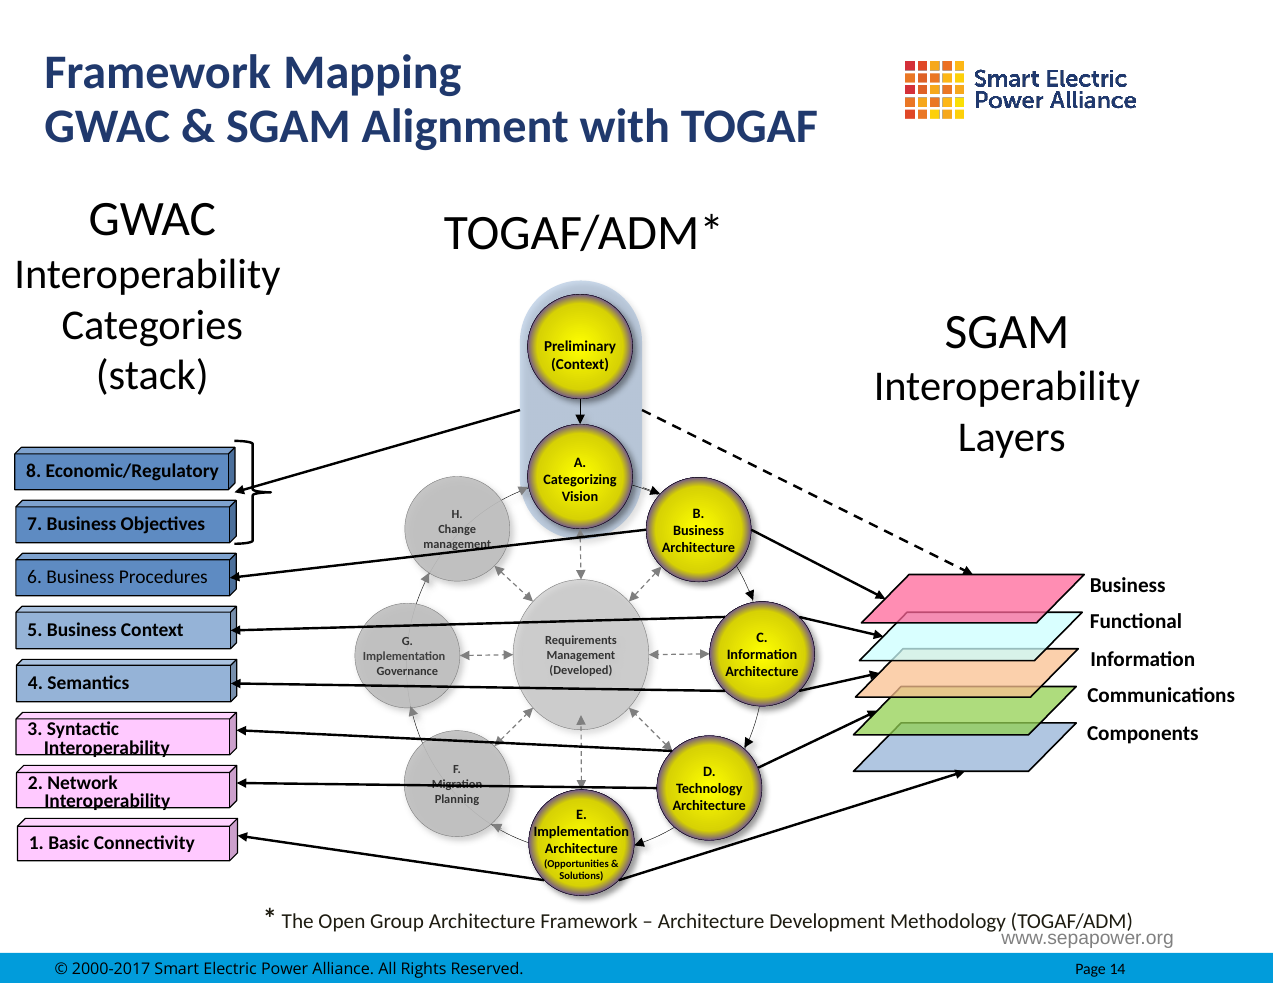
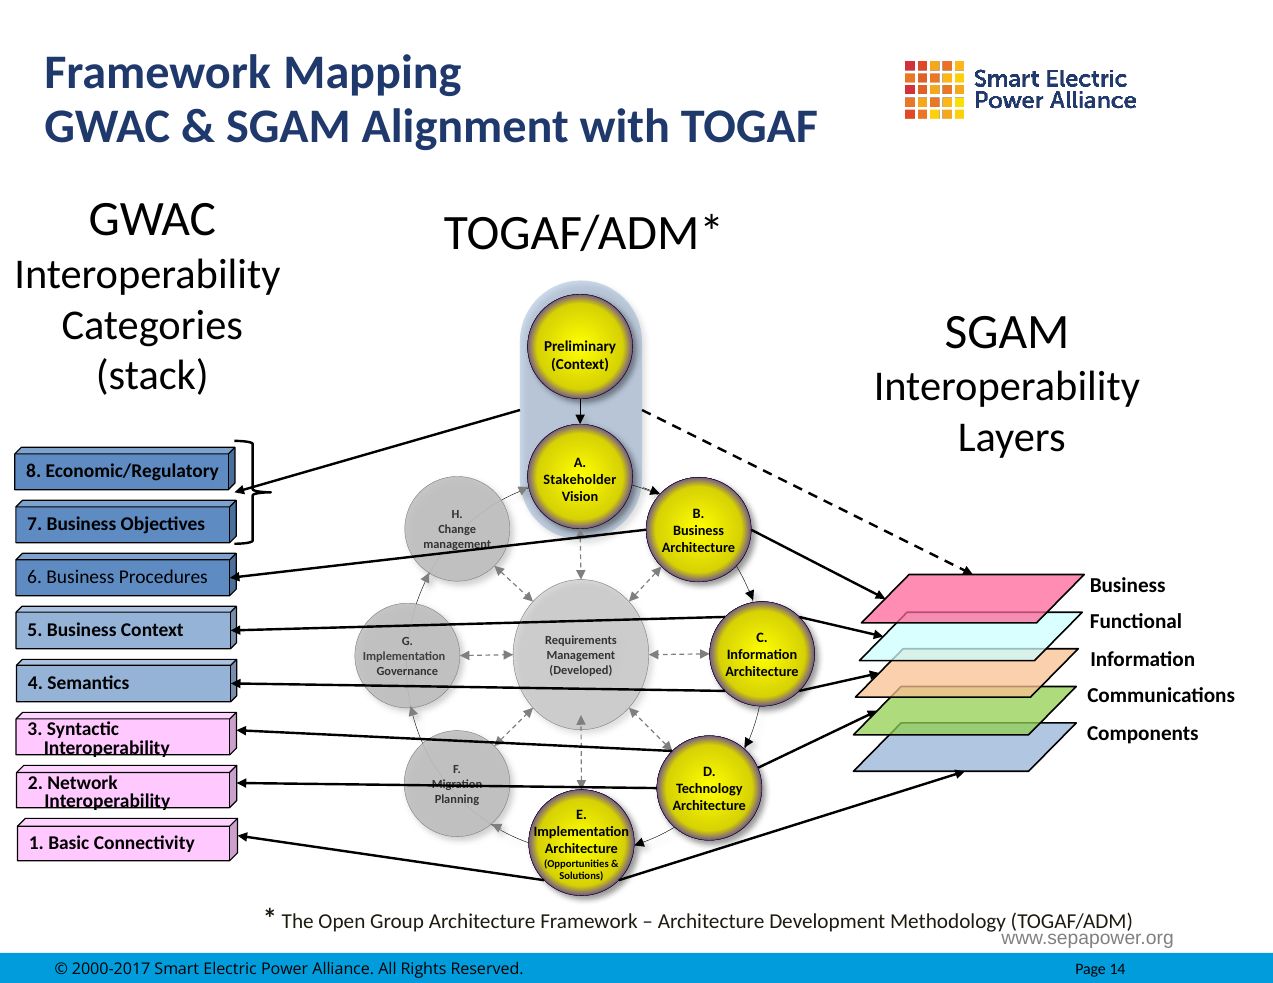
Categorizing: Categorizing -> Stakeholder
